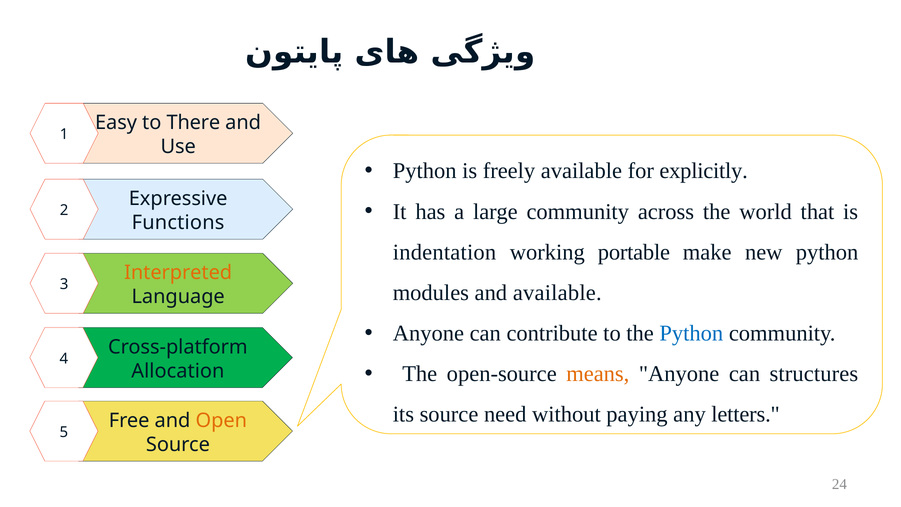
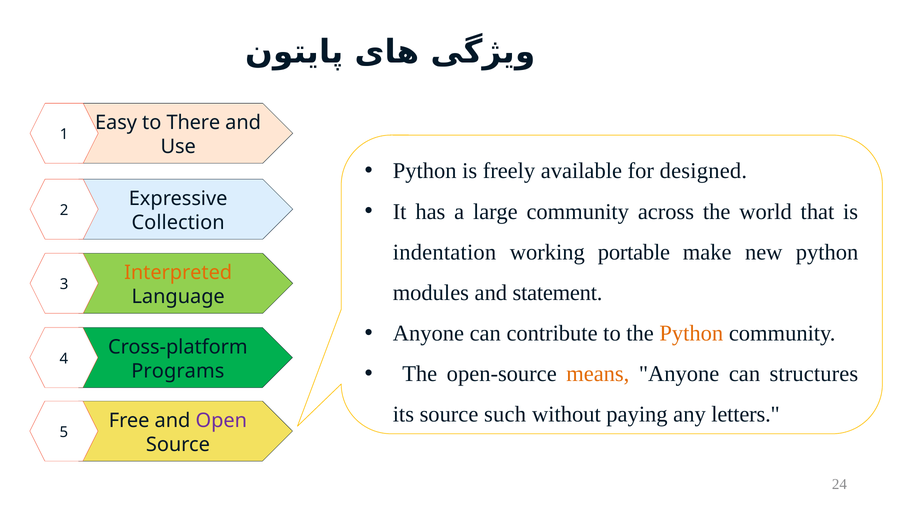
explicitly: explicitly -> designed
Functions: Functions -> Collection
and available: available -> statement
Python at (691, 333) colour: blue -> orange
Allocation: Allocation -> Programs
need: need -> such
Open colour: orange -> purple
